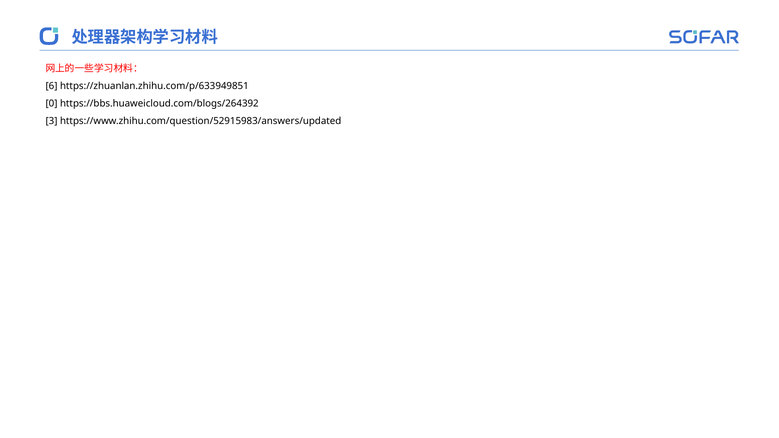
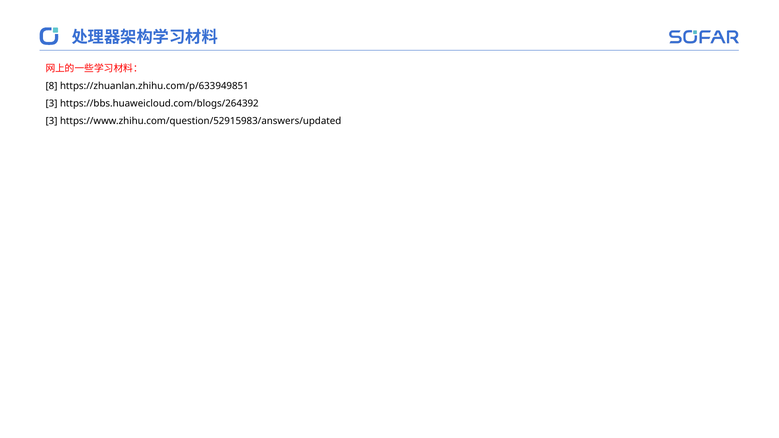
6: 6 -> 8
0 at (52, 104): 0 -> 3
